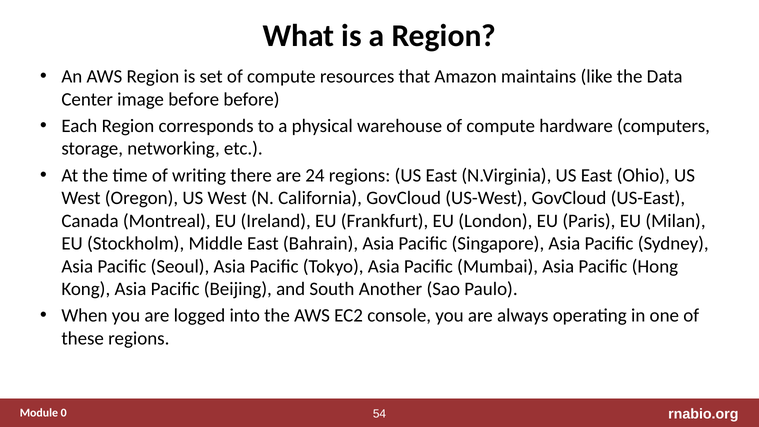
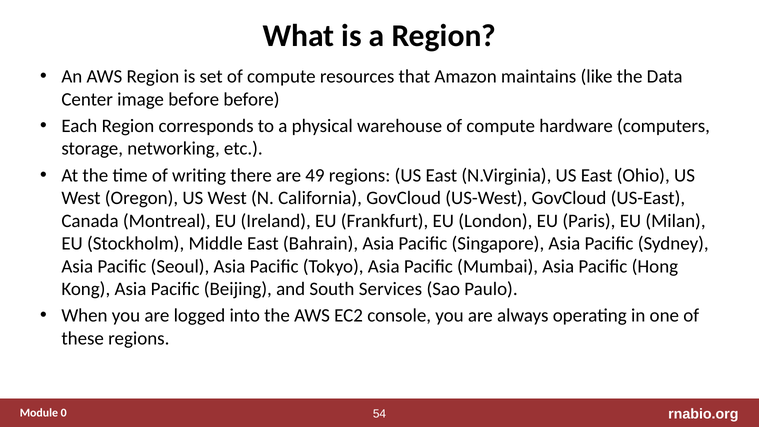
24: 24 -> 49
Another: Another -> Services
